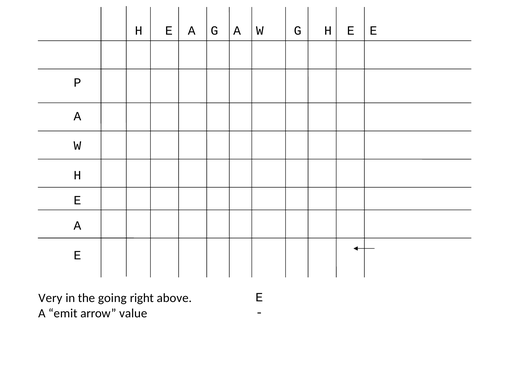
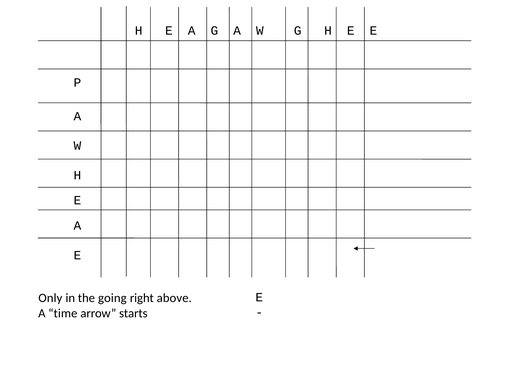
Very: Very -> Only
emit: emit -> time
value: value -> starts
